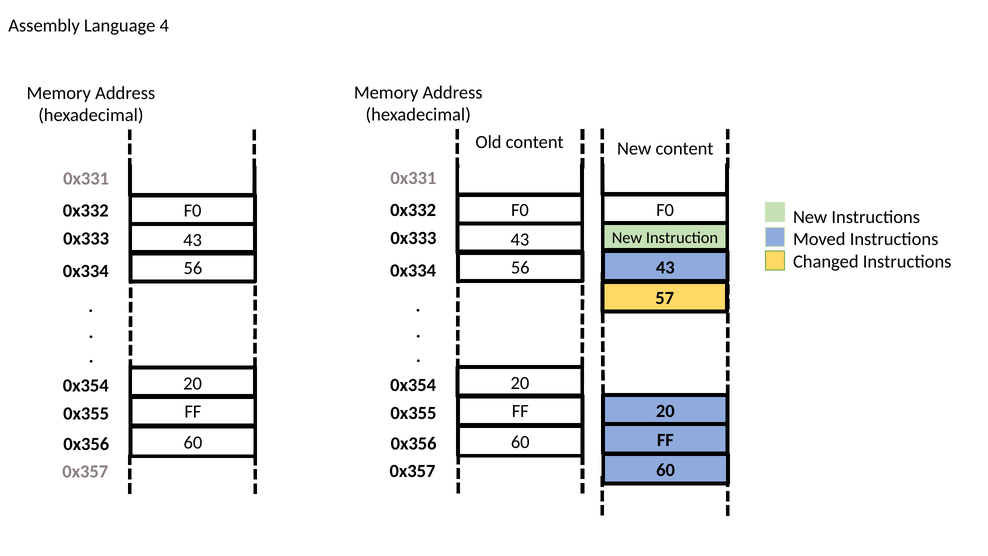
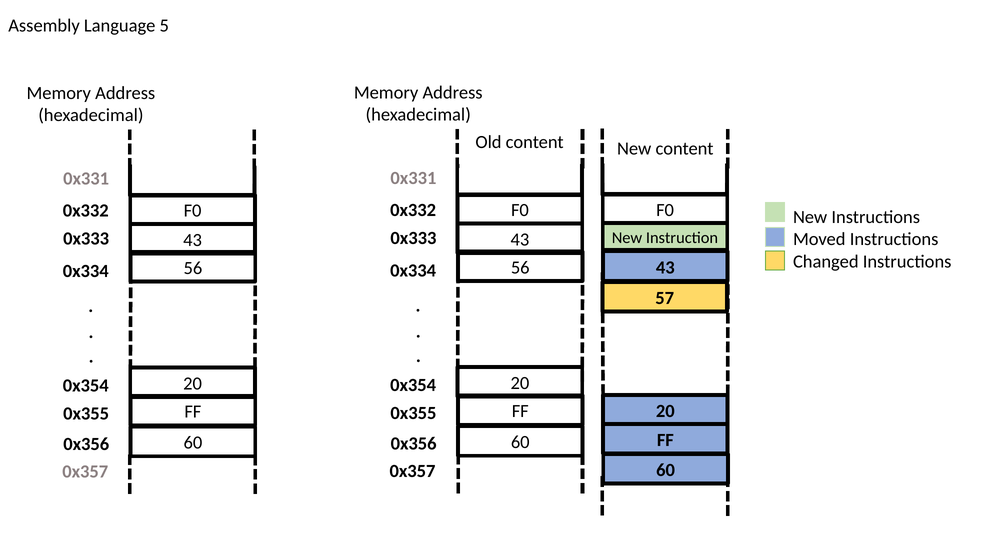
4: 4 -> 5
